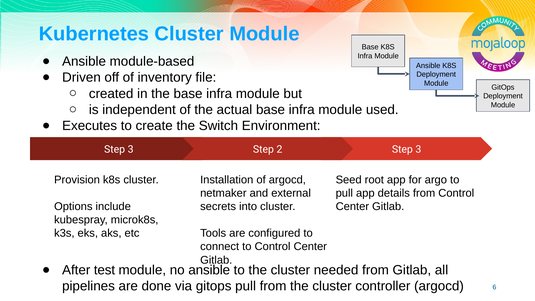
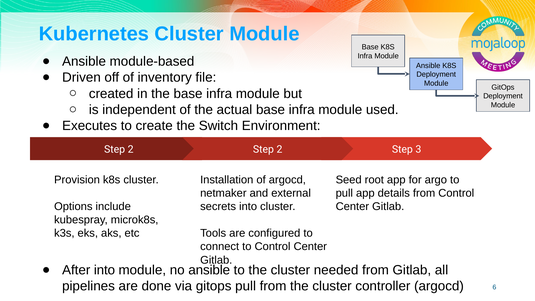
3 at (131, 149): 3 -> 2
After test: test -> into
